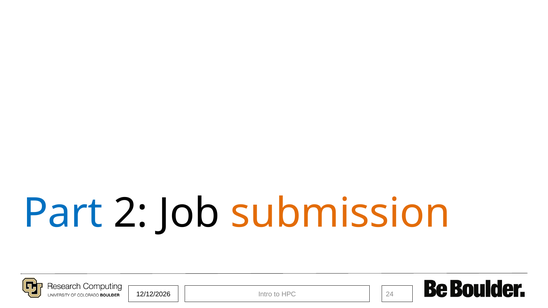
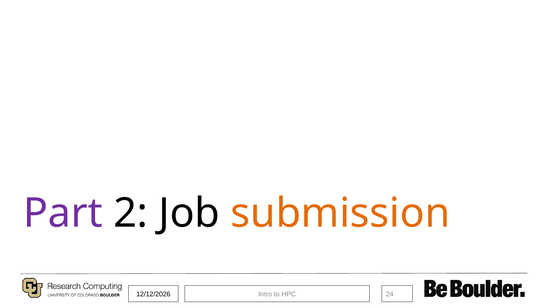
Part colour: blue -> purple
